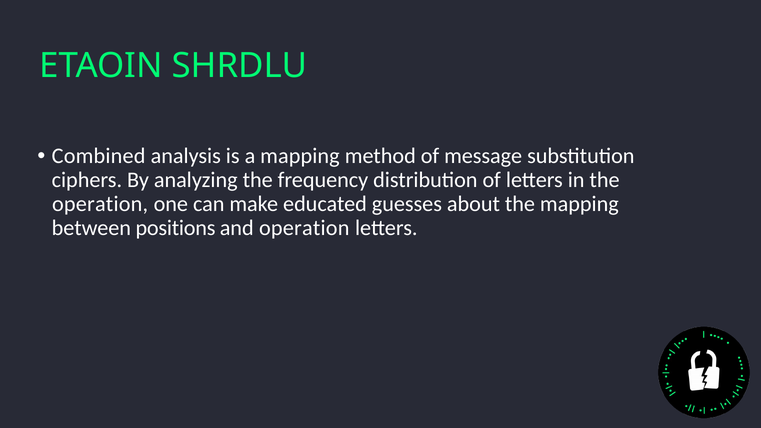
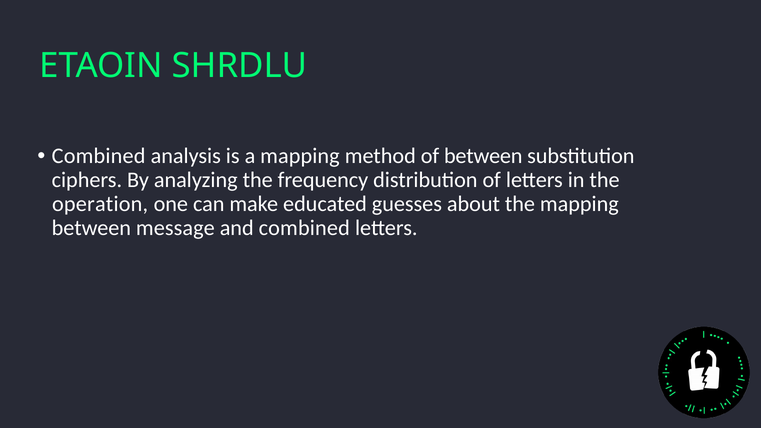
of message: message -> between
positions: positions -> message
and operation: operation -> combined
